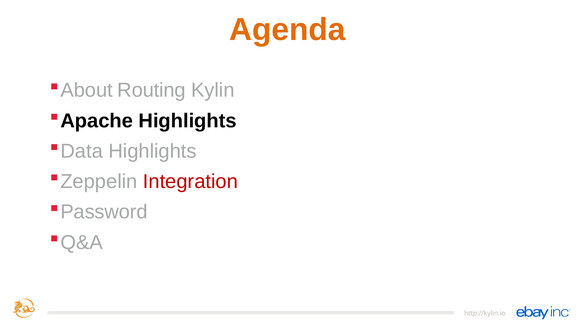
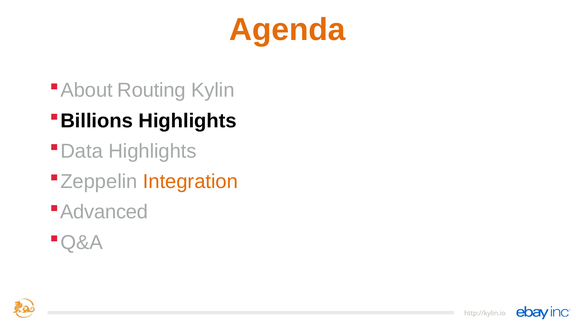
Apache: Apache -> Billions
Integration colour: red -> orange
Password: Password -> Advanced
